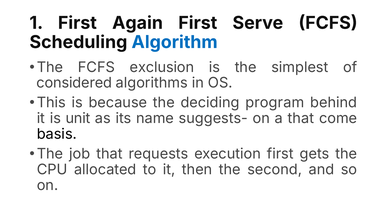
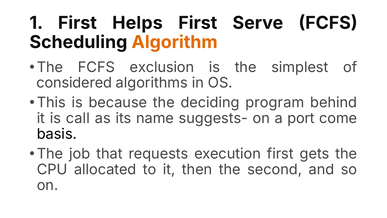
Again: Again -> Helps
Algorithm colour: blue -> orange
unit: unit -> call
a that: that -> port
